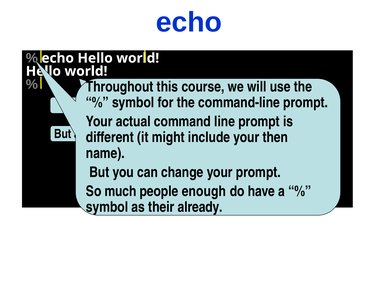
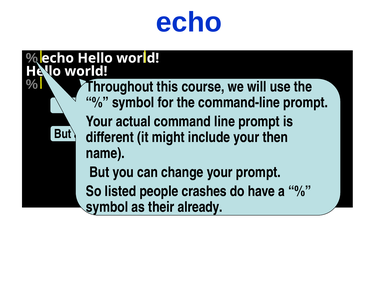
much: much -> listed
enough: enough -> crashes
